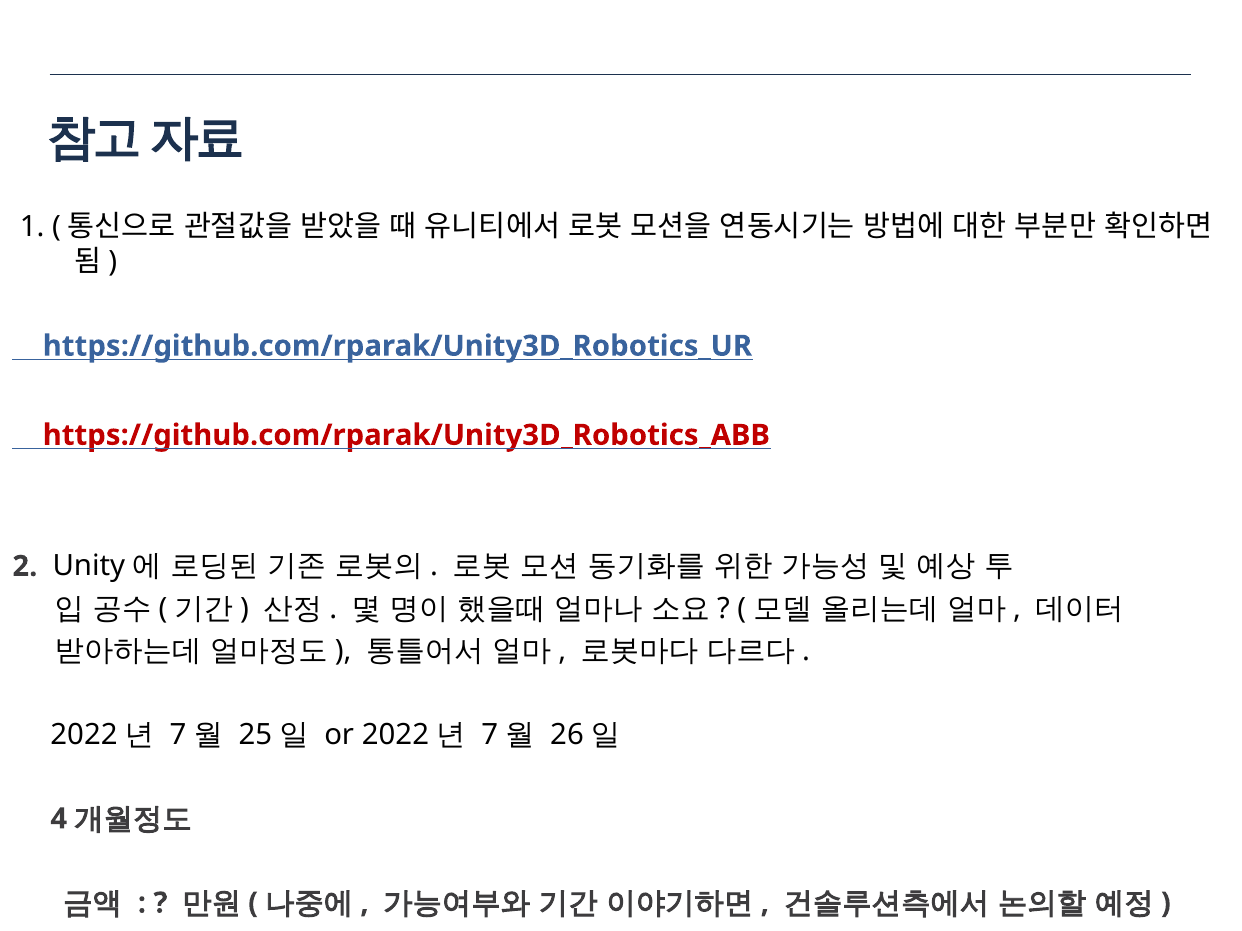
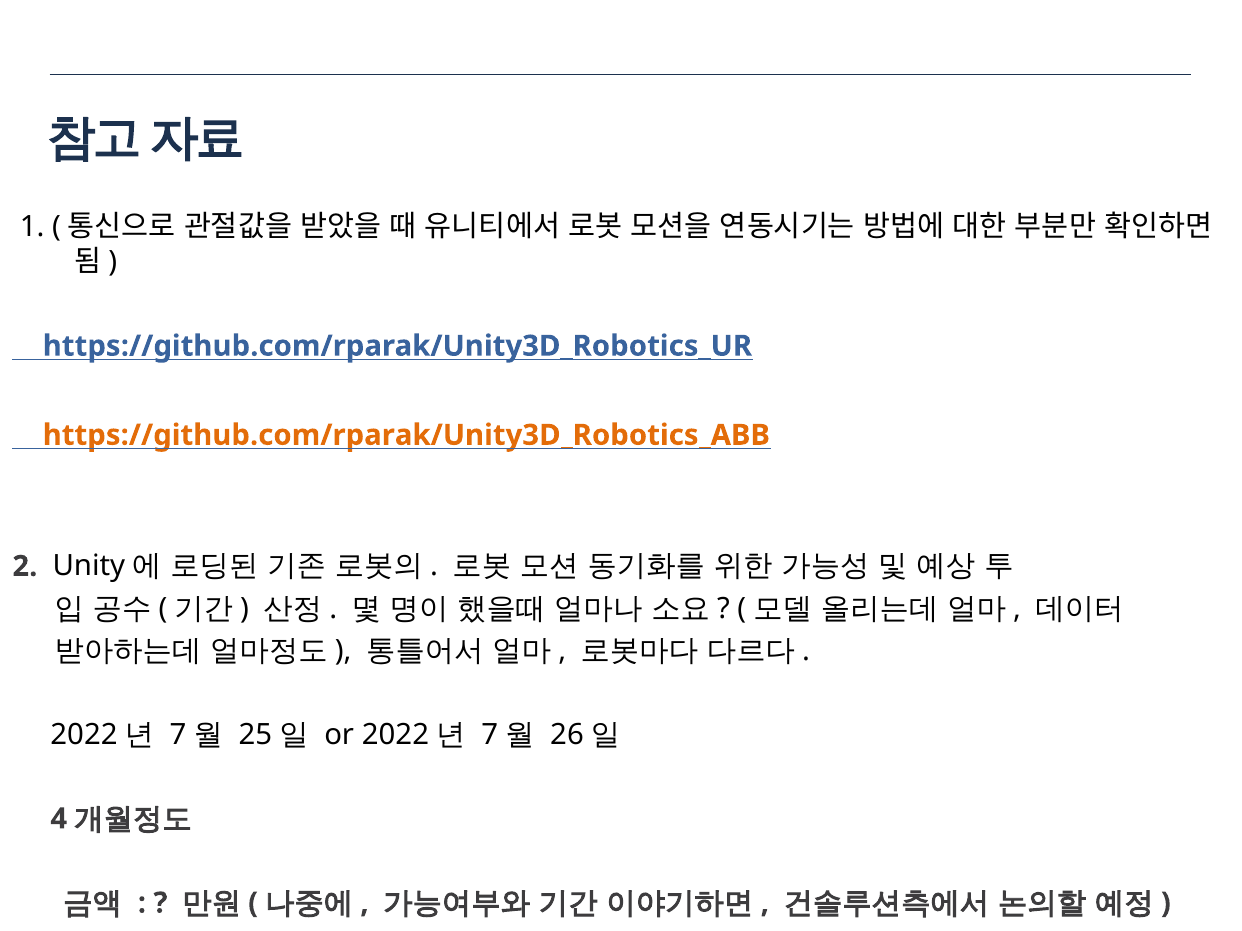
https://github.com/rparak/Unity3D_Robotics_ABB colour: red -> orange
